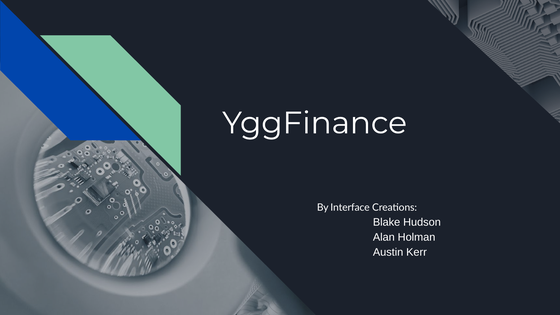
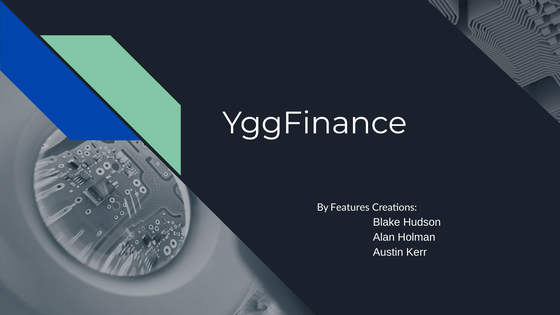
Interface: Interface -> Features
